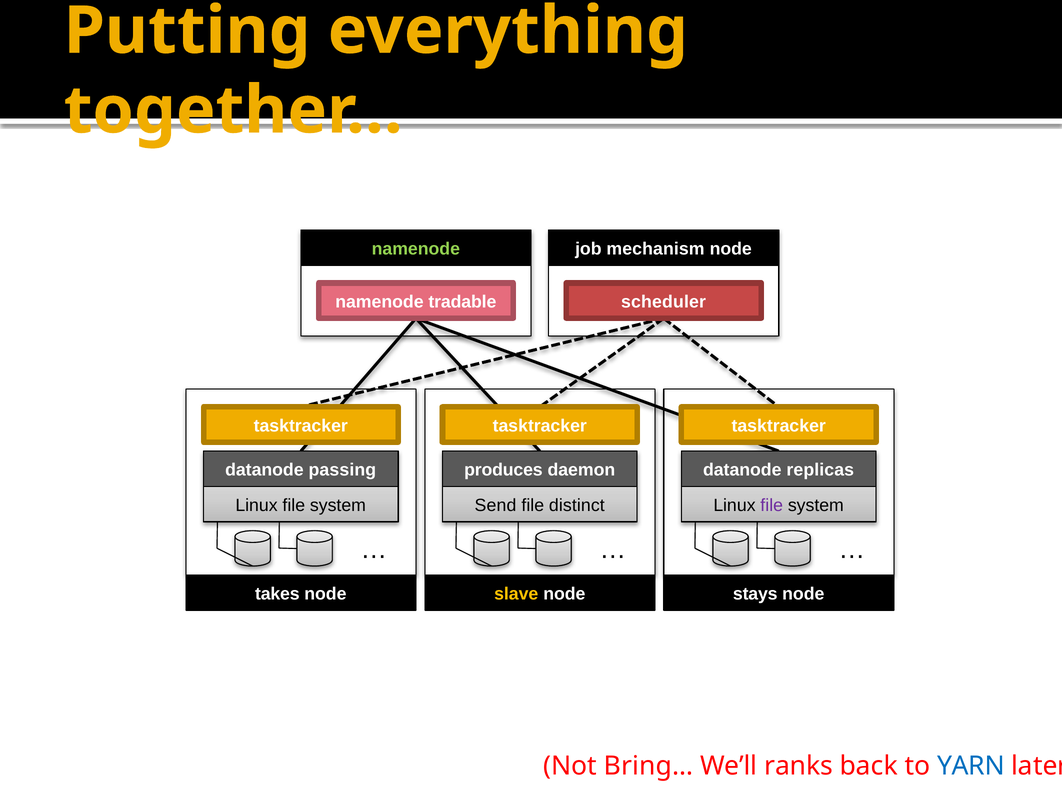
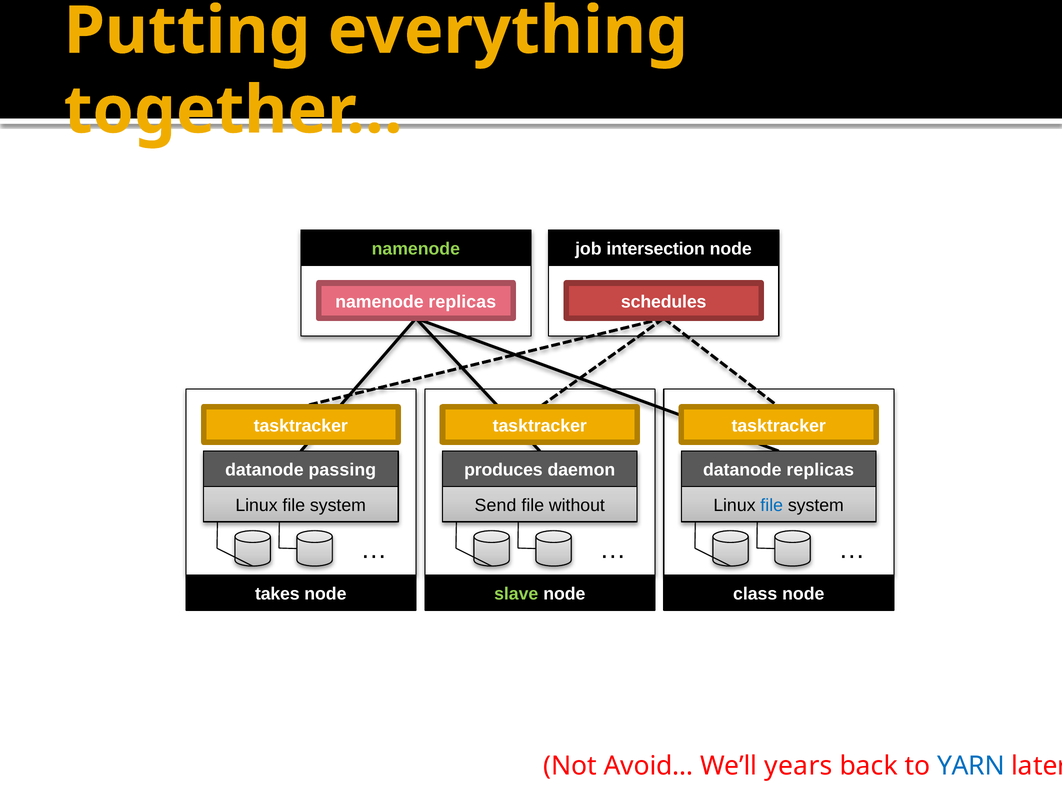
mechanism: mechanism -> intersection
namenode tradable: tradable -> replicas
scheduler: scheduler -> schedules
distinct: distinct -> without
file at (772, 506) colour: purple -> blue
slave colour: yellow -> light green
stays: stays -> class
Bring…: Bring… -> Avoid…
ranks: ranks -> years
